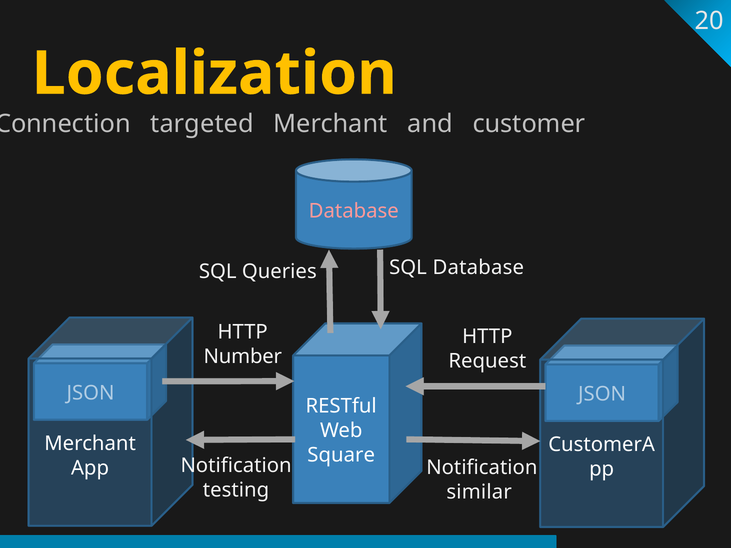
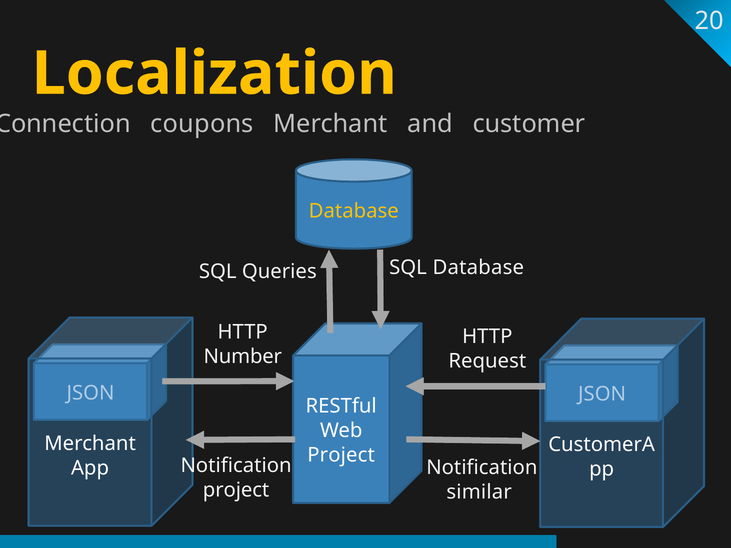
targeted: targeted -> coupons
Database at (354, 211) colour: pink -> yellow
Square at (341, 455): Square -> Project
testing at (236, 490): testing -> project
